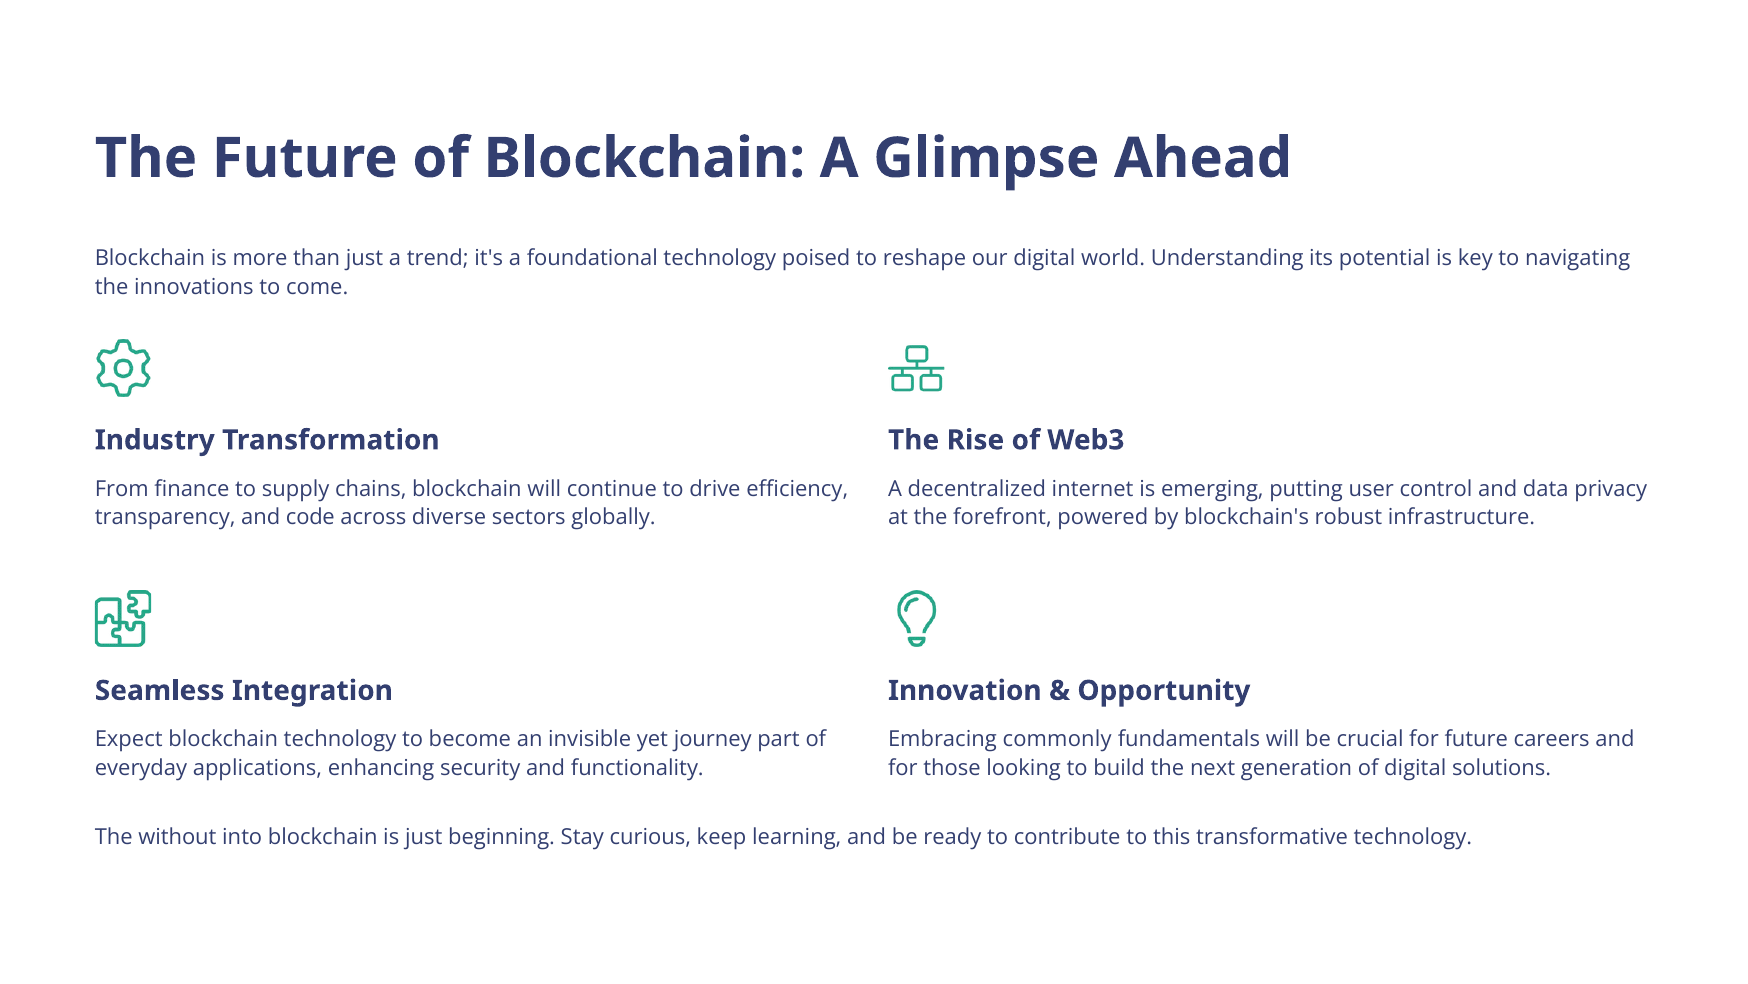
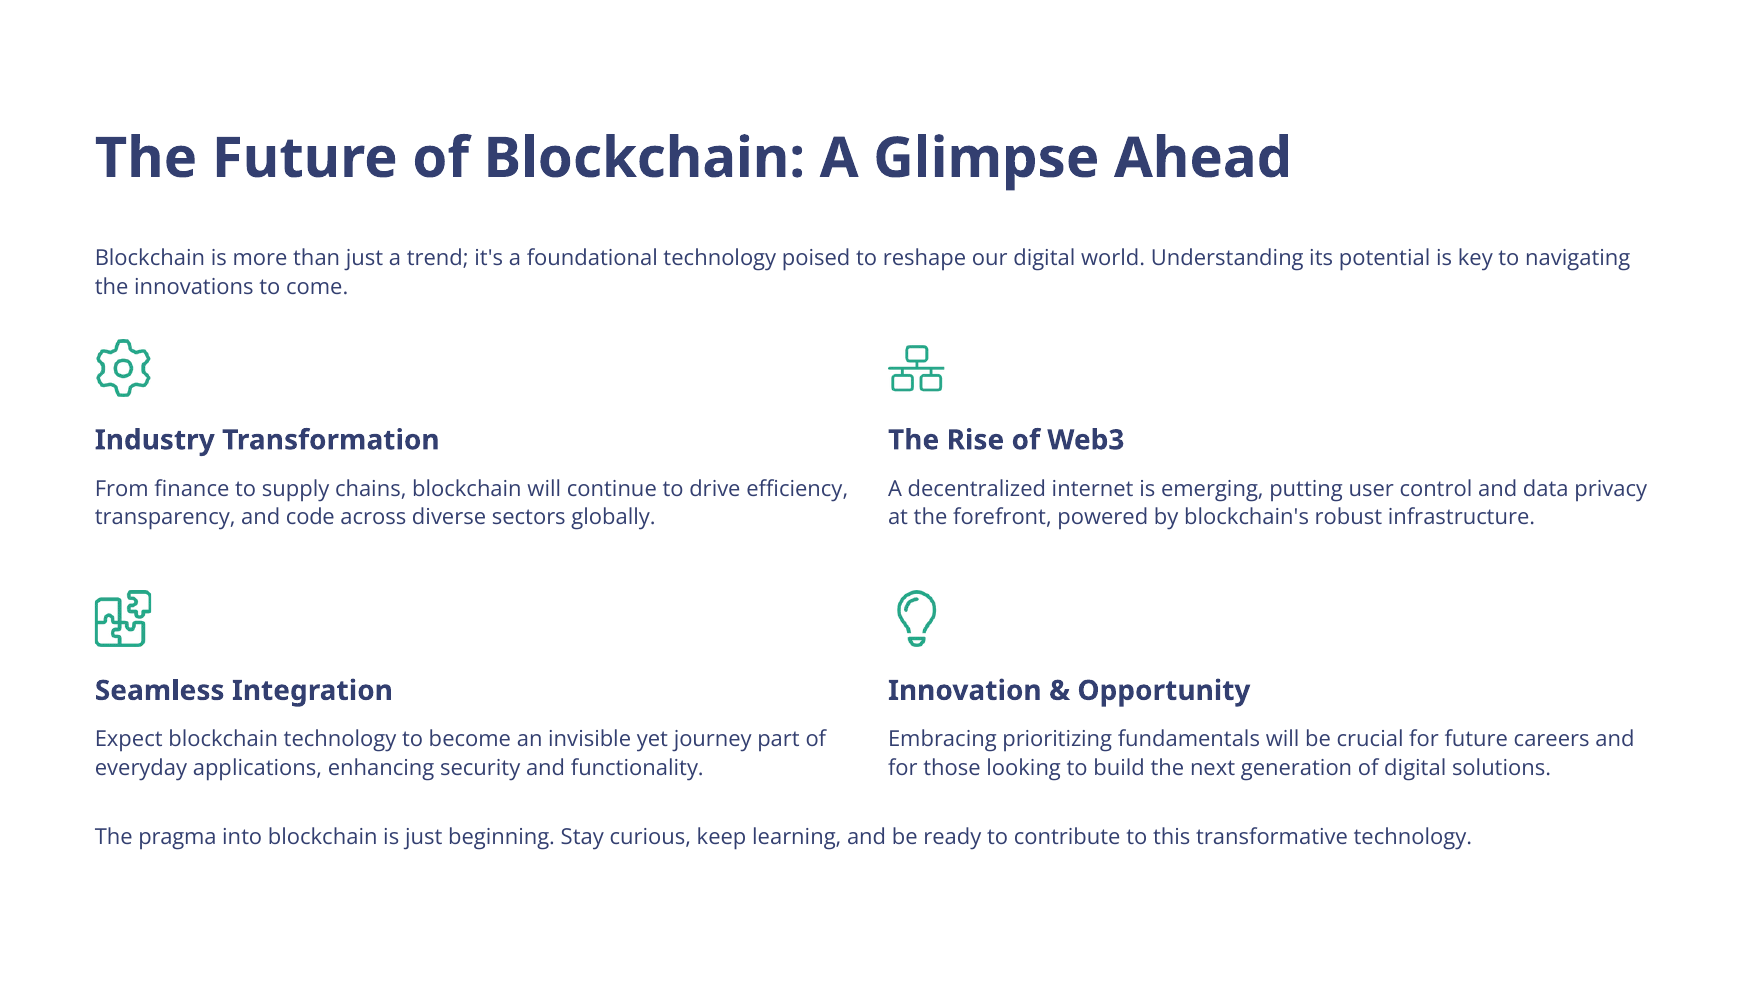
commonly: commonly -> prioritizing
without: without -> pragma
